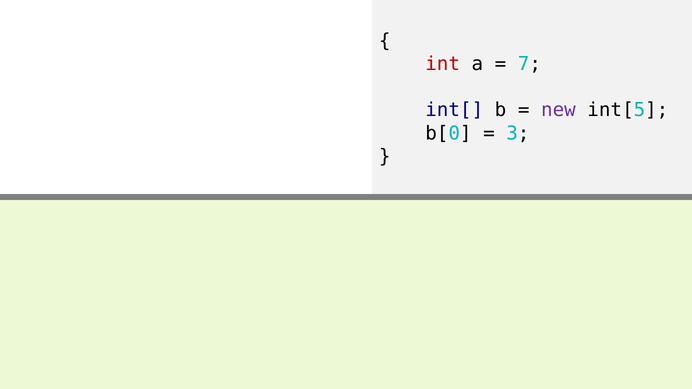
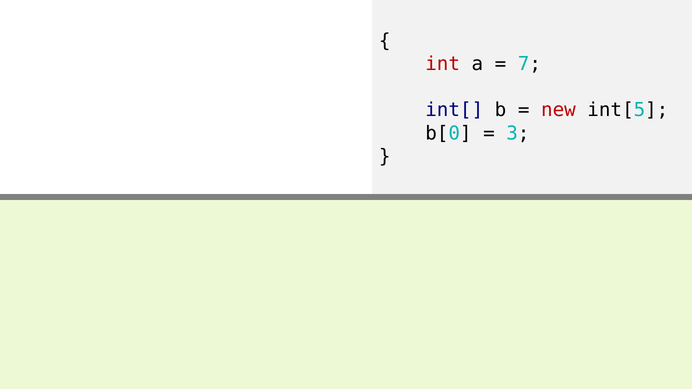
new colour: purple -> red
